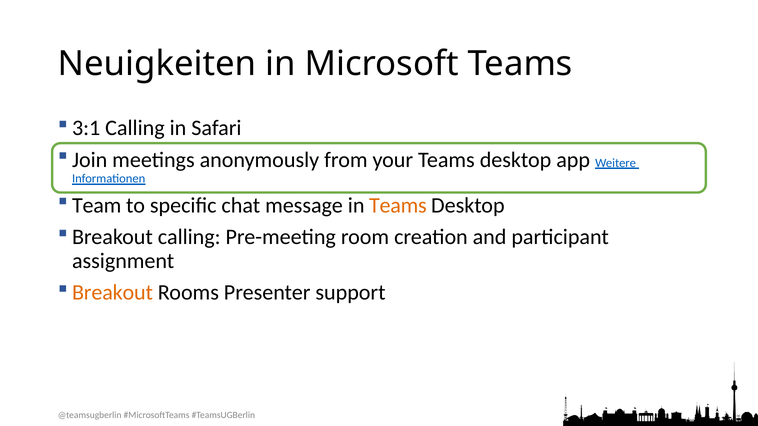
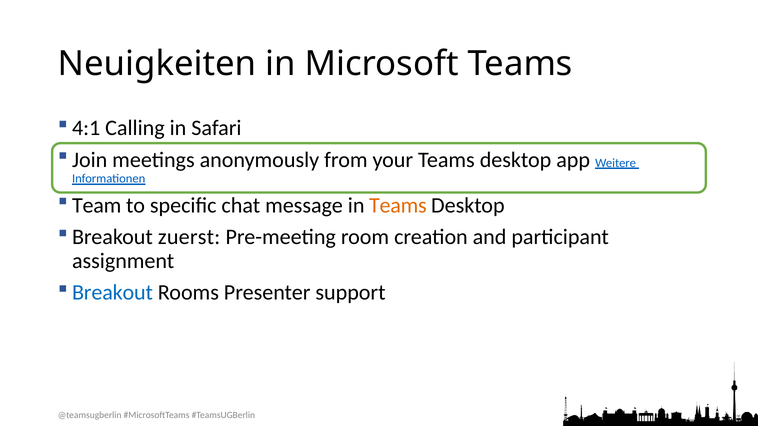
3:1: 3:1 -> 4:1
Breakout calling: calling -> zuerst
Breakout at (112, 293) colour: orange -> blue
